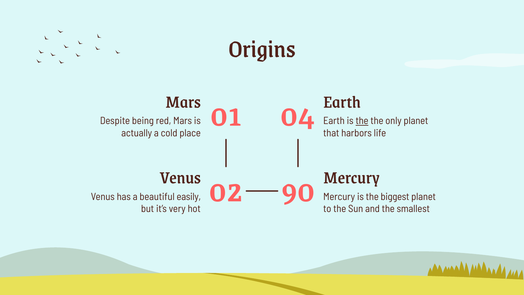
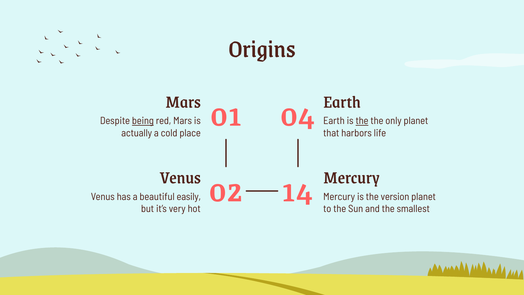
being underline: none -> present
90: 90 -> 14
biggest: biggest -> version
